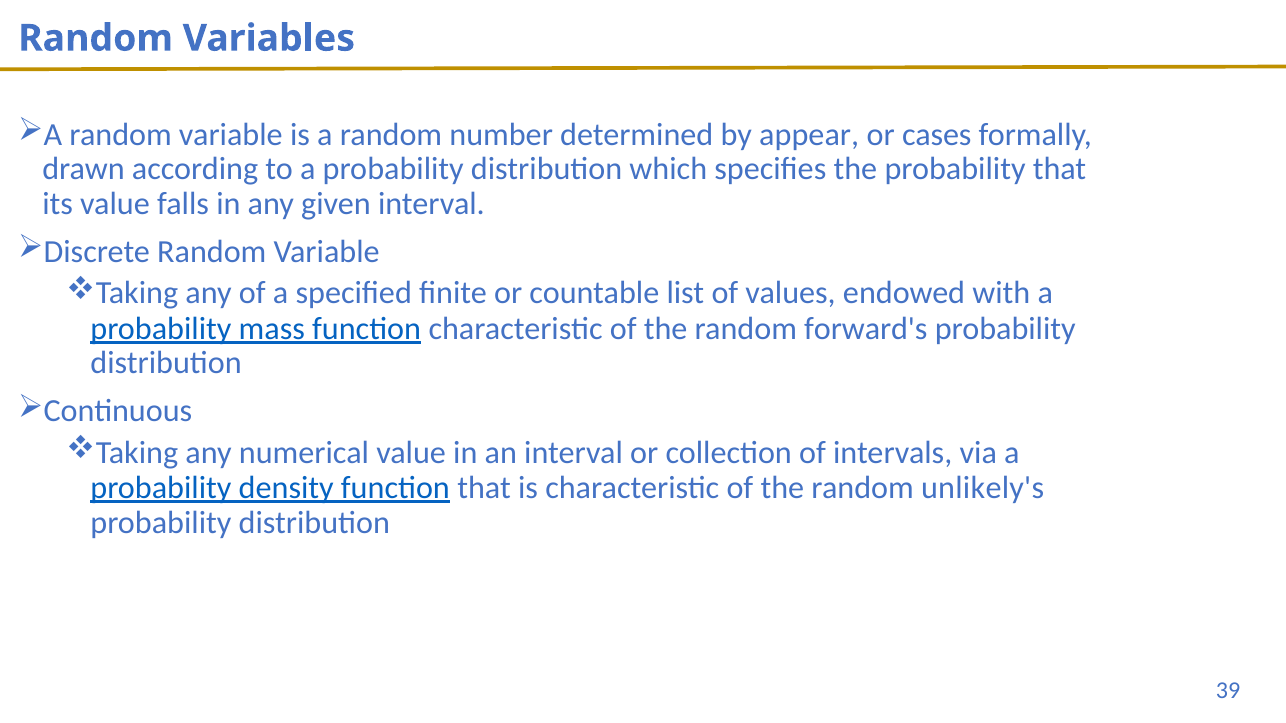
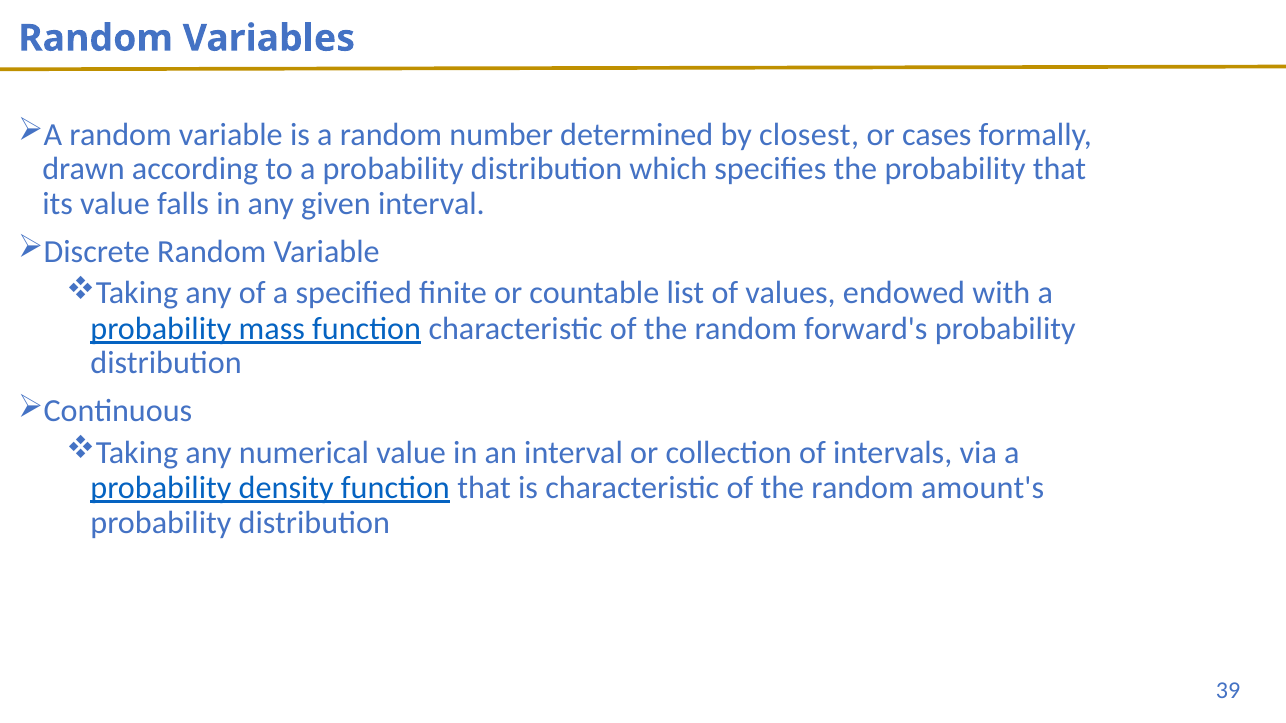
appear: appear -> closest
unlikely's: unlikely's -> amount's
